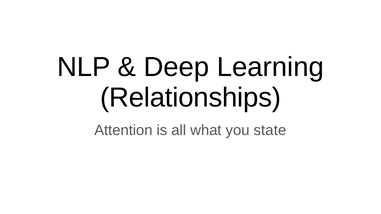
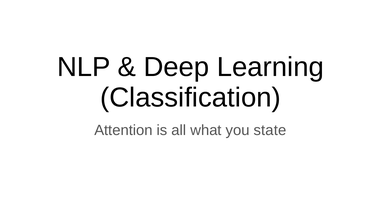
Relationships: Relationships -> Classification
